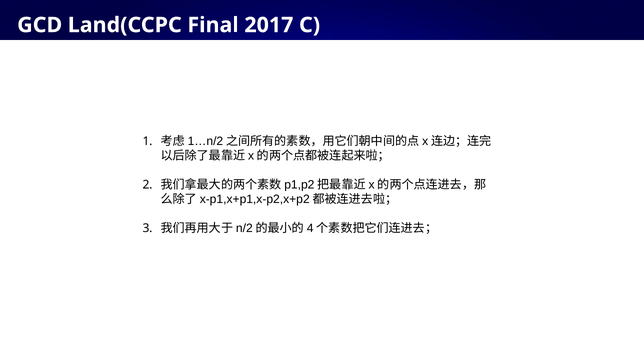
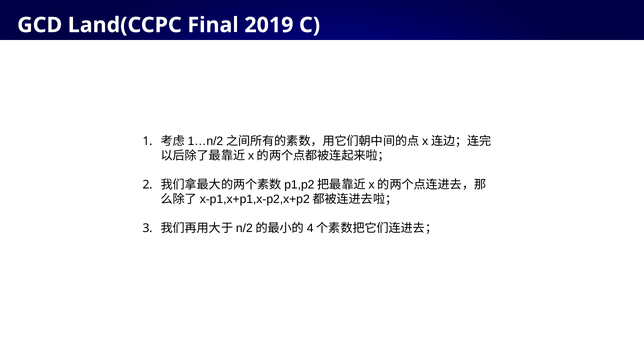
2017: 2017 -> 2019
